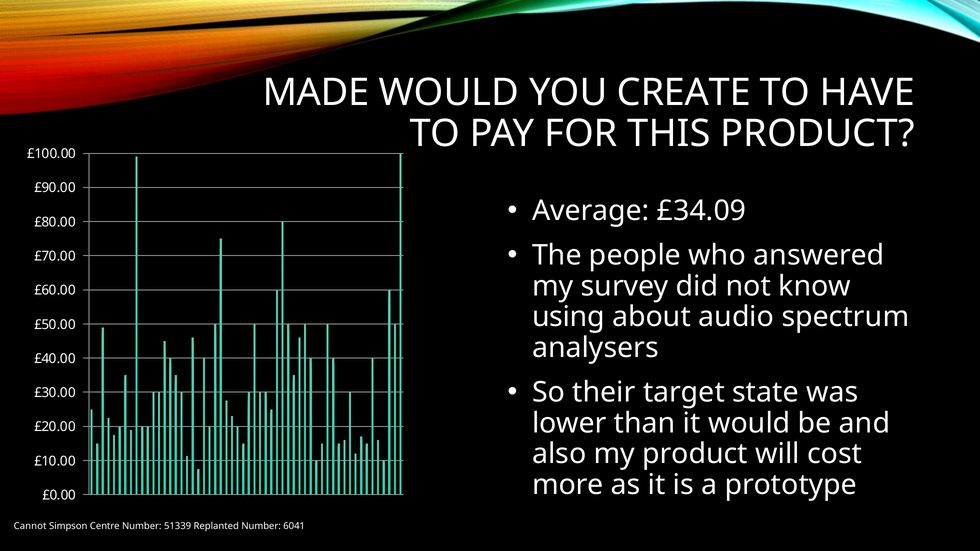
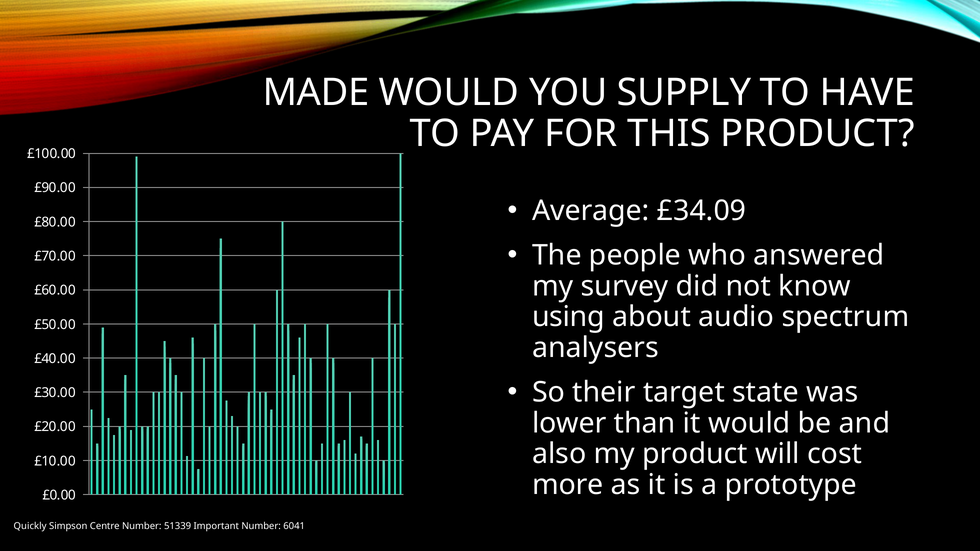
CREATE: CREATE -> SUPPLY
Cannot: Cannot -> Quickly
Replanted: Replanted -> Important
